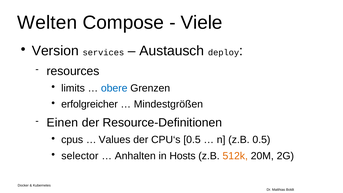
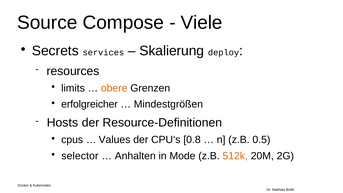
Welten: Welten -> Source
Version: Version -> Secrets
Austausch: Austausch -> Skalierung
obere colour: blue -> orange
Einen: Einen -> Hosts
CPU‘s 0.5: 0.5 -> 0.8
Hosts: Hosts -> Mode
